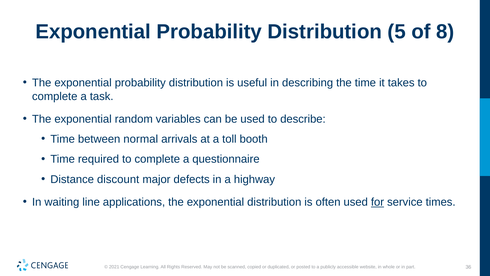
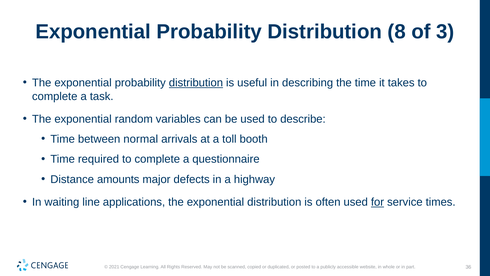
5: 5 -> 8
8: 8 -> 3
distribution at (196, 83) underline: none -> present
discount: discount -> amounts
